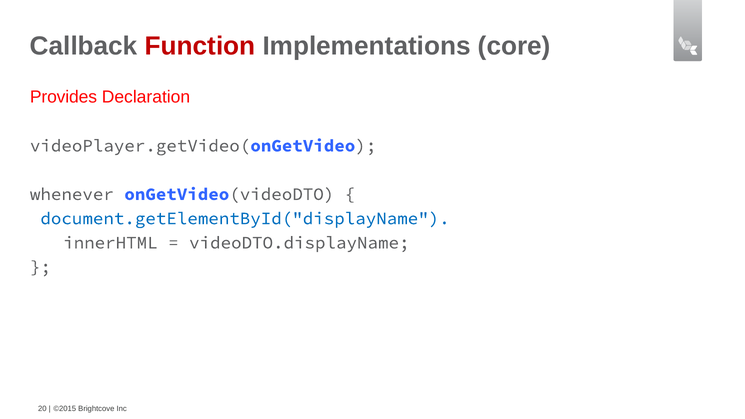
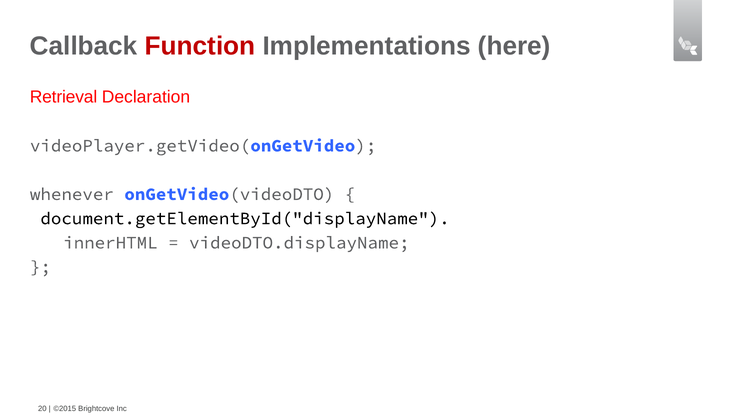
core: core -> here
Provides: Provides -> Retrieval
document.getElementById("displayName colour: blue -> black
